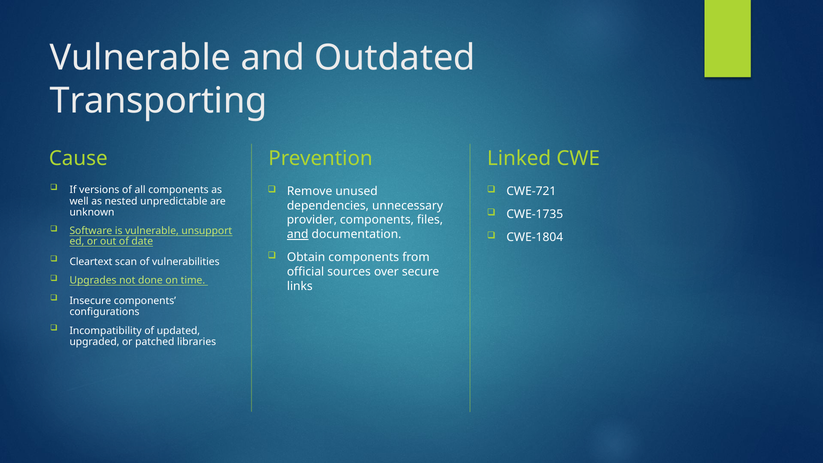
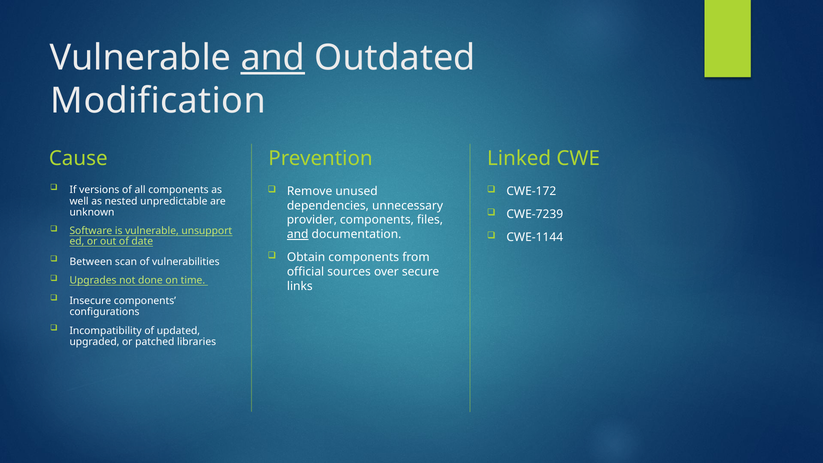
and at (273, 58) underline: none -> present
Transporting: Transporting -> Modification
CWE-721: CWE-721 -> CWE-172
CWE-1735: CWE-1735 -> CWE-7239
CWE-1804: CWE-1804 -> CWE-1144
Cleartext: Cleartext -> Between
